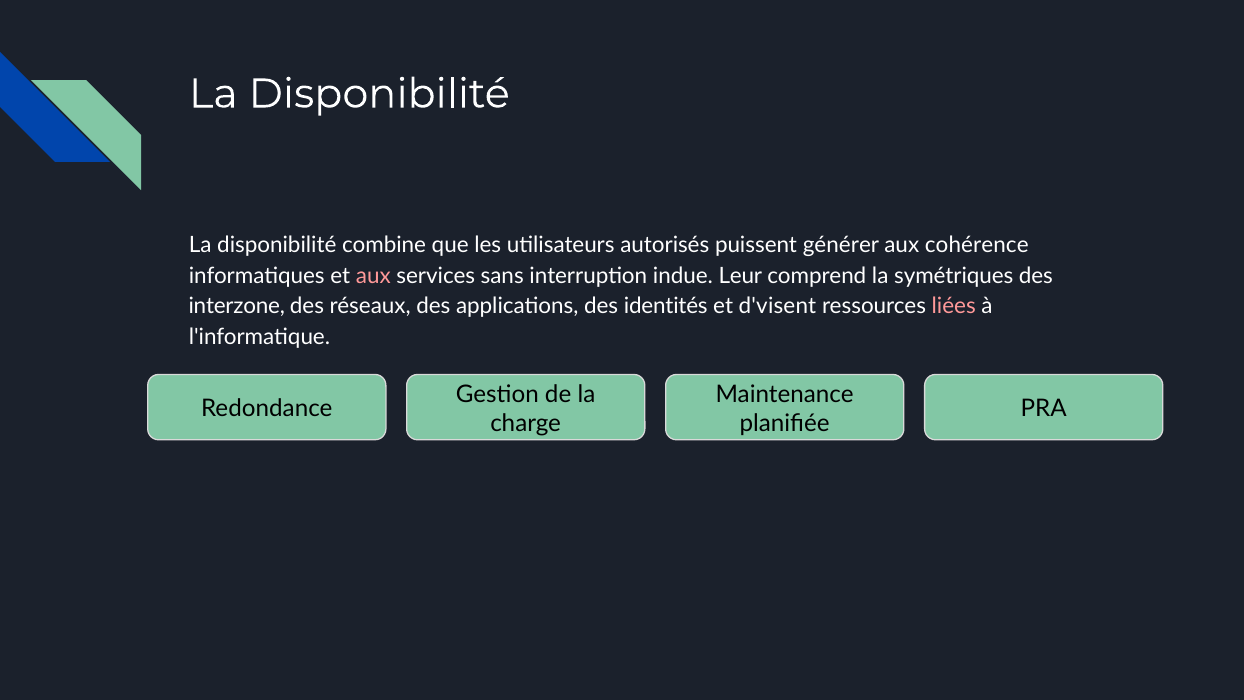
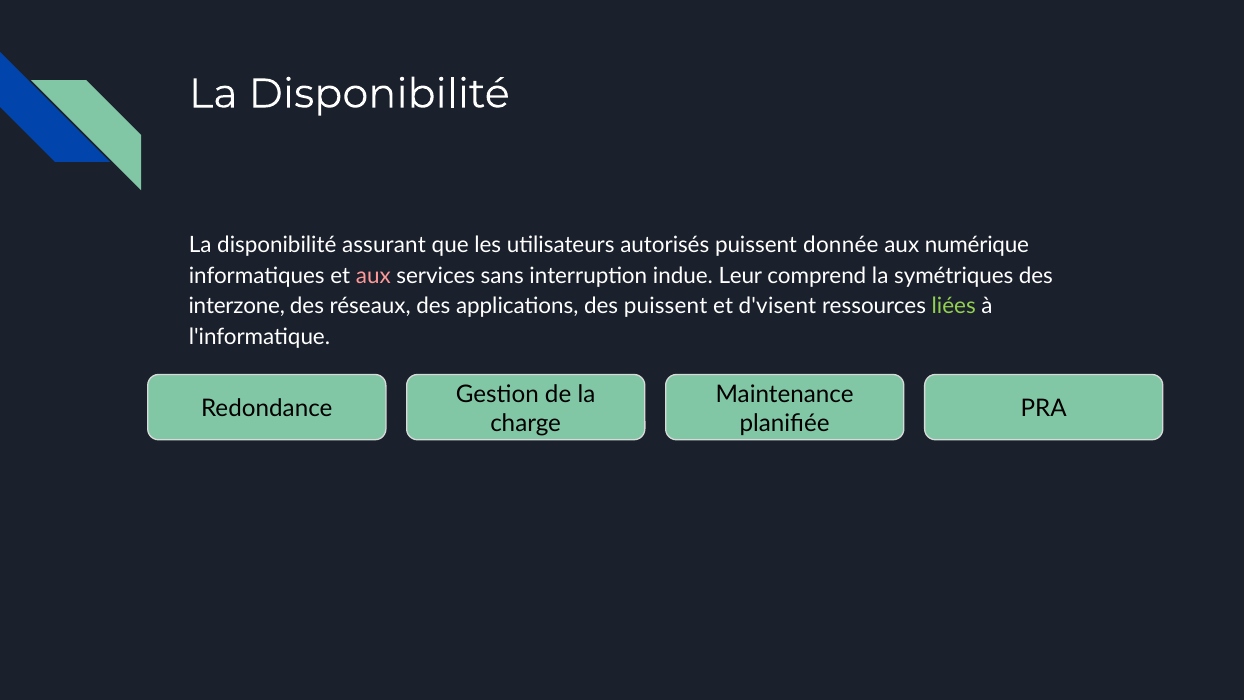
combine: combine -> assurant
générer: générer -> donnée
cohérence: cohérence -> numérique
des identités: identités -> puissent
liées colour: pink -> light green
